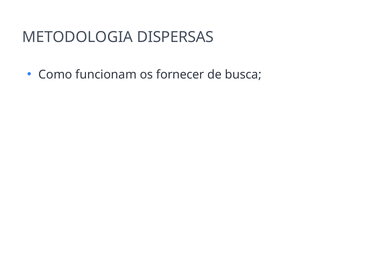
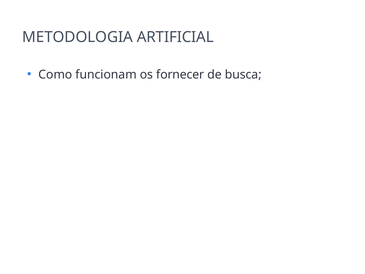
DISPERSAS: DISPERSAS -> ARTIFICIAL
